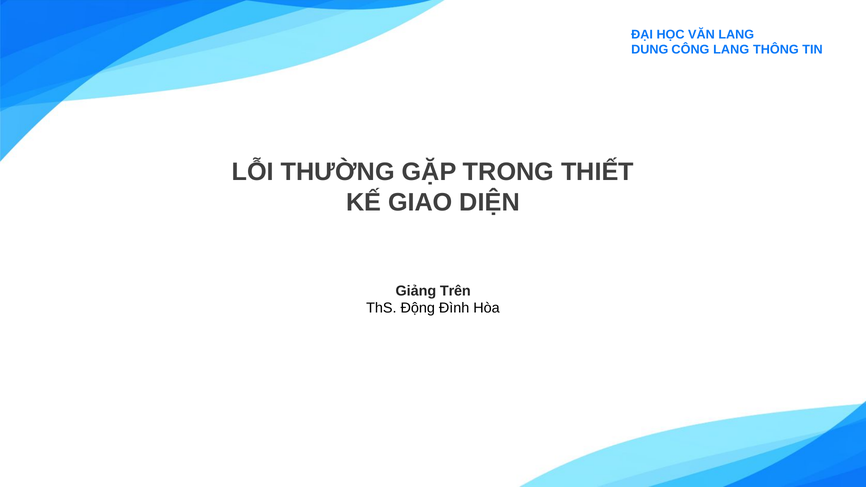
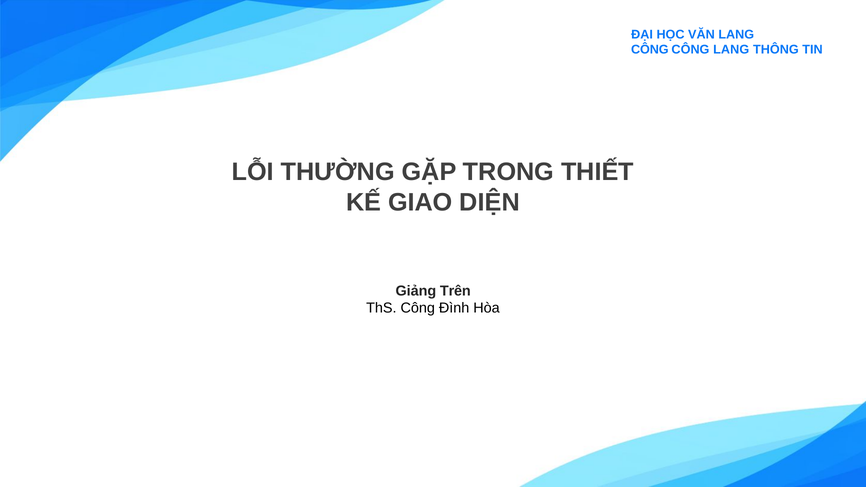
DUNG at (650, 50): DUNG -> CÔNG
ThS Động: Động -> Công
